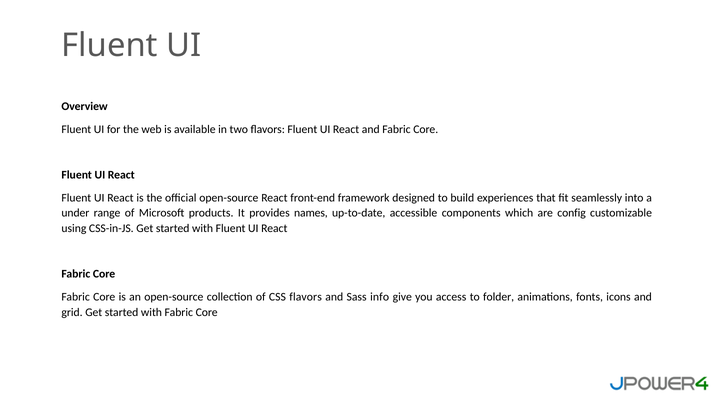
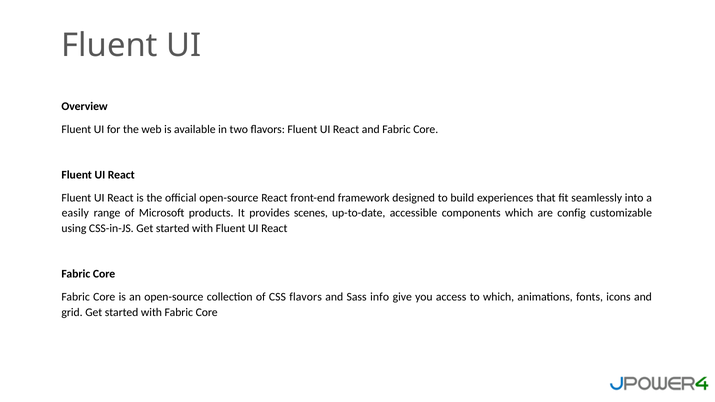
under: under -> easily
names: names -> scenes
to folder: folder -> which
